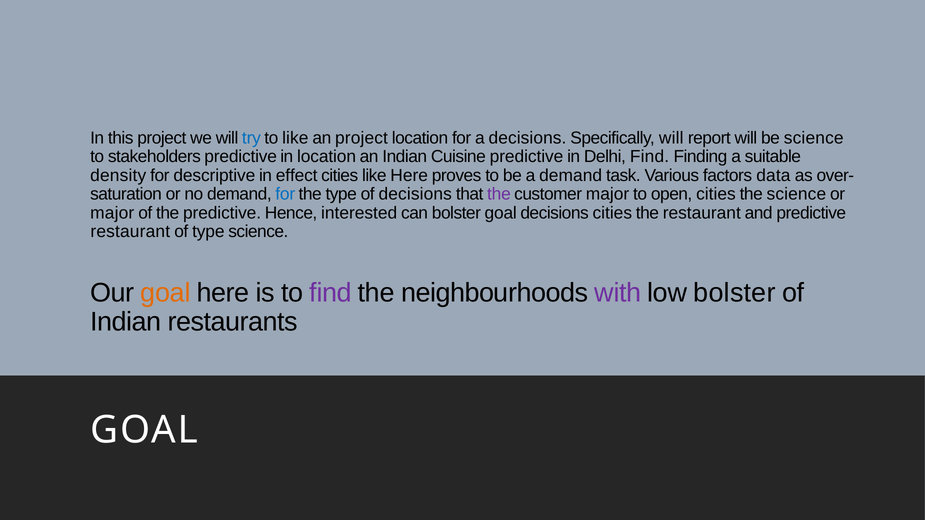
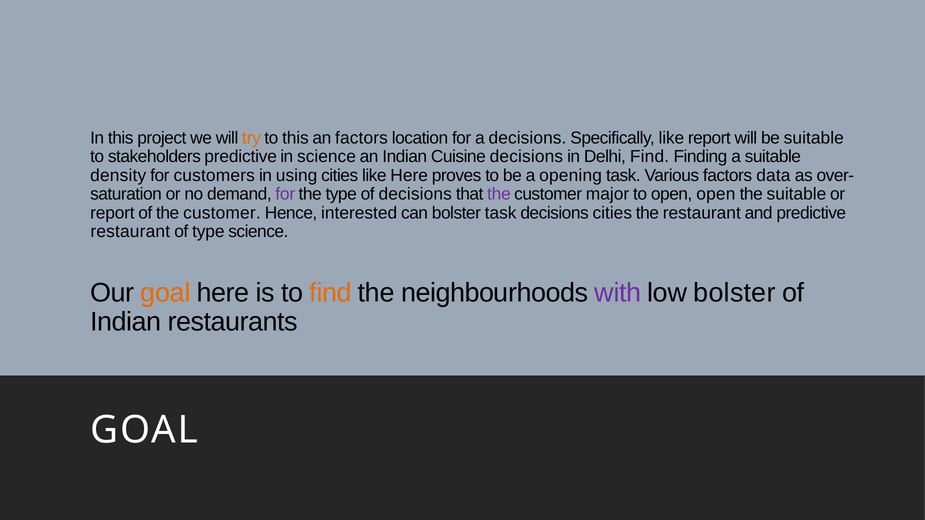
try colour: blue -> orange
to like: like -> this
an project: project -> factors
Specifically will: will -> like
be science: science -> suitable
in location: location -> science
Cuisine predictive: predictive -> decisions
descriptive: descriptive -> customers
effect: effect -> using
a demand: demand -> opening
for at (285, 194) colour: blue -> purple
open cities: cities -> open
the science: science -> suitable
major at (112, 213): major -> report
of the predictive: predictive -> customer
bolster goal: goal -> task
find at (331, 293) colour: purple -> orange
